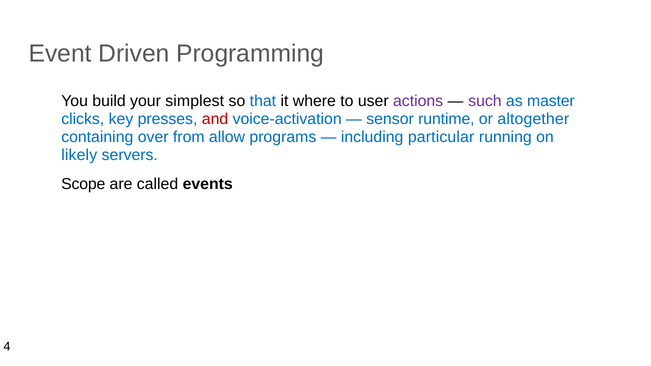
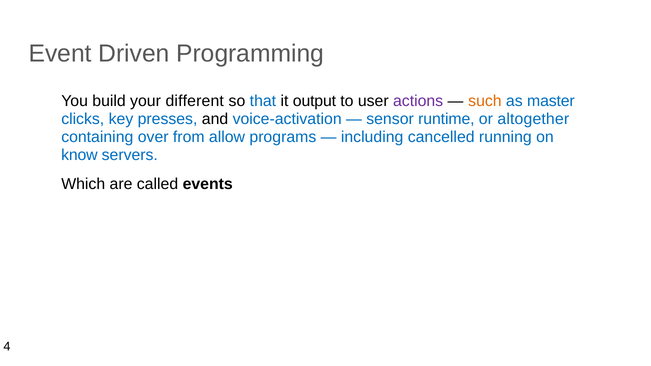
simplest: simplest -> different
where: where -> output
such colour: purple -> orange
and colour: red -> black
particular: particular -> cancelled
likely: likely -> know
Scope: Scope -> Which
